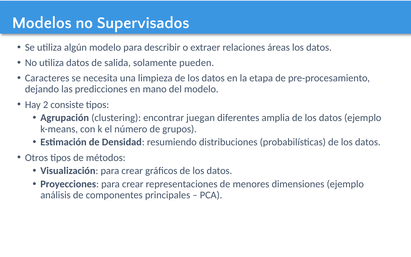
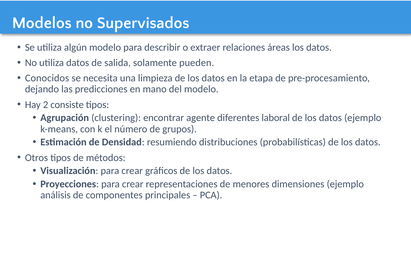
Caracteres: Caracteres -> Conocidos
juegan: juegan -> agente
amplia: amplia -> laboral
